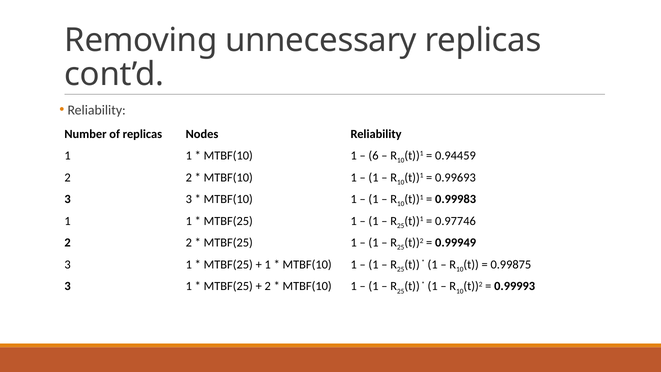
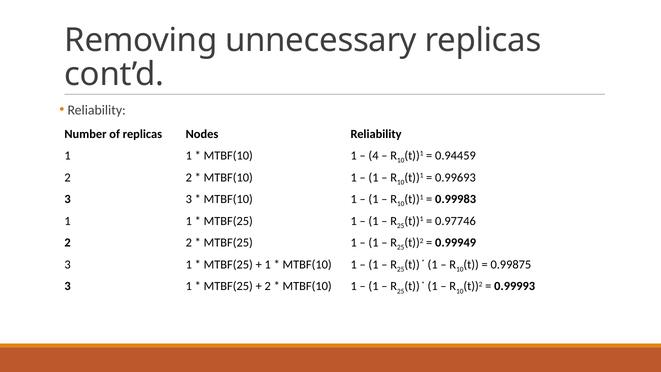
6: 6 -> 4
